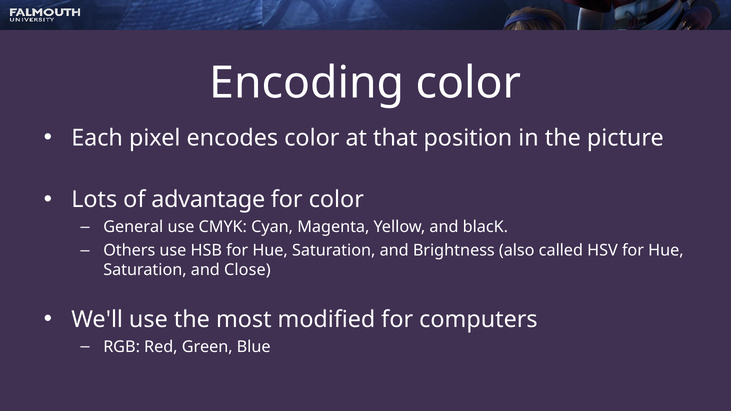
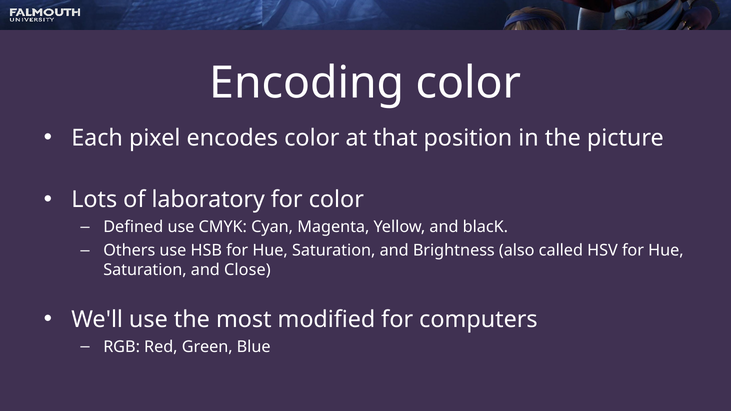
advantage: advantage -> laboratory
General: General -> Defined
